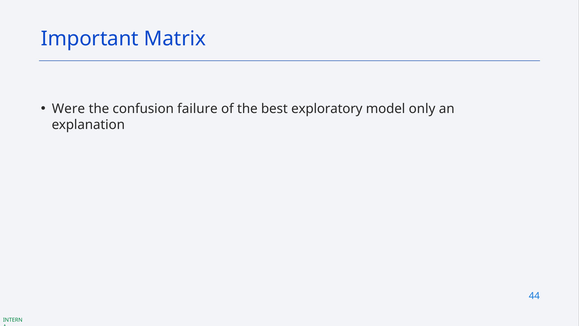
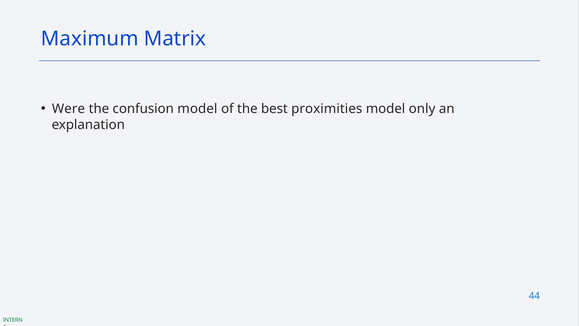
Important: Important -> Maximum
confusion failure: failure -> model
exploratory: exploratory -> proximities
